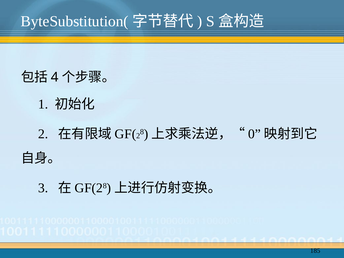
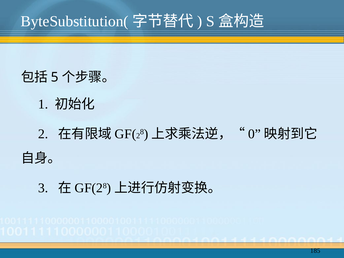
4: 4 -> 5
